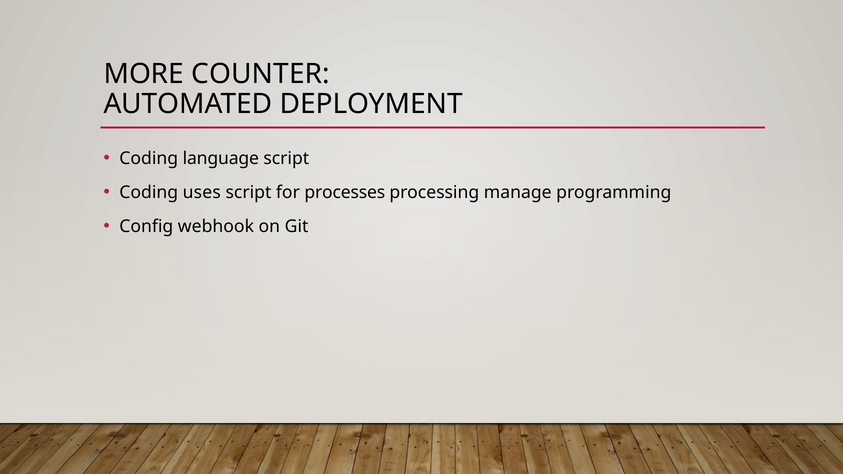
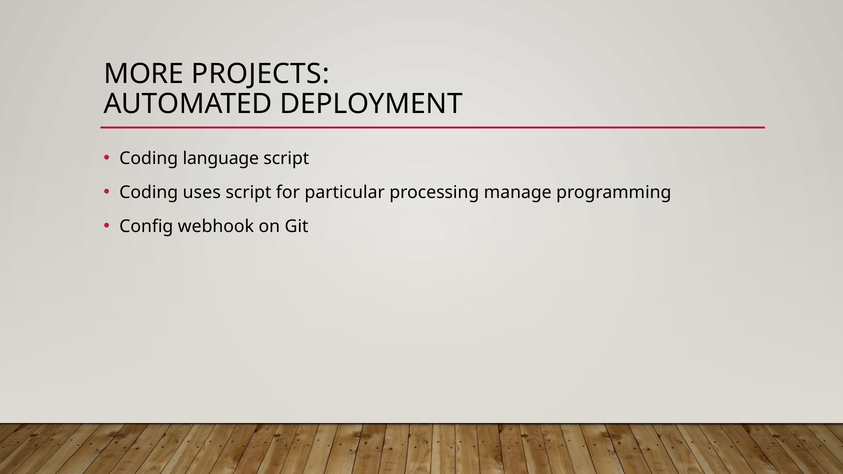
COUNTER: COUNTER -> PROJECTS
processes: processes -> particular
